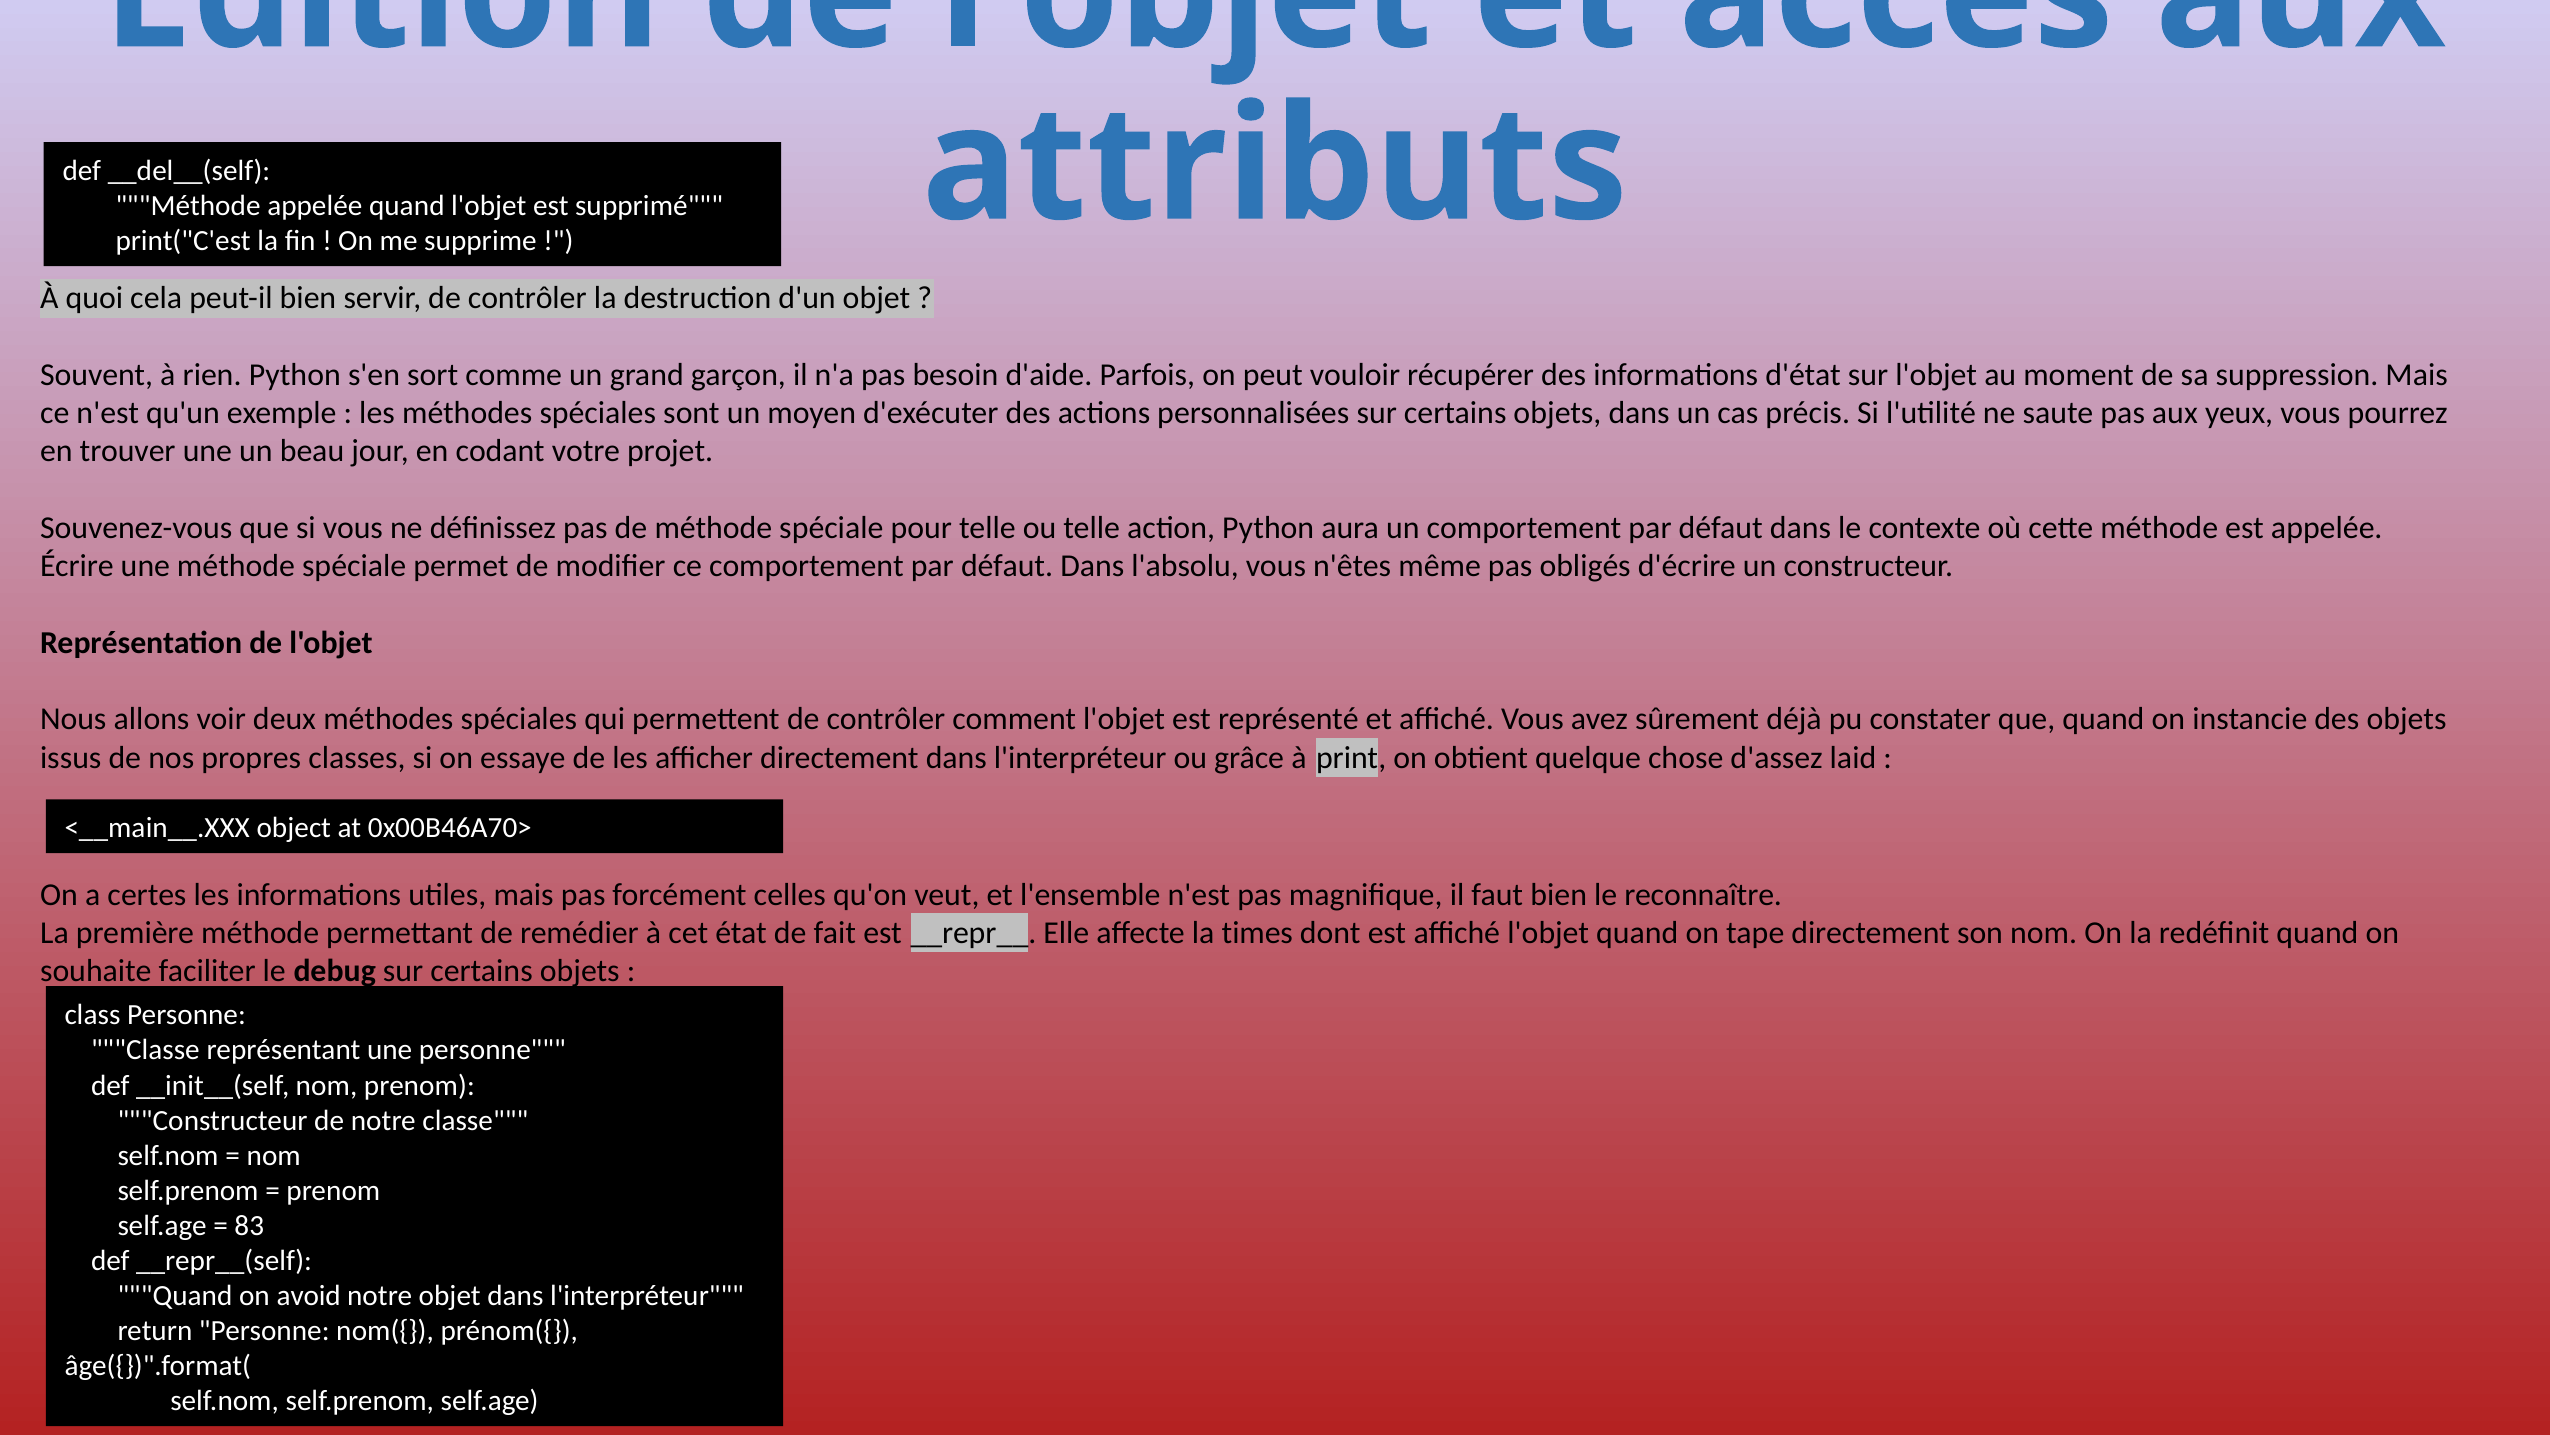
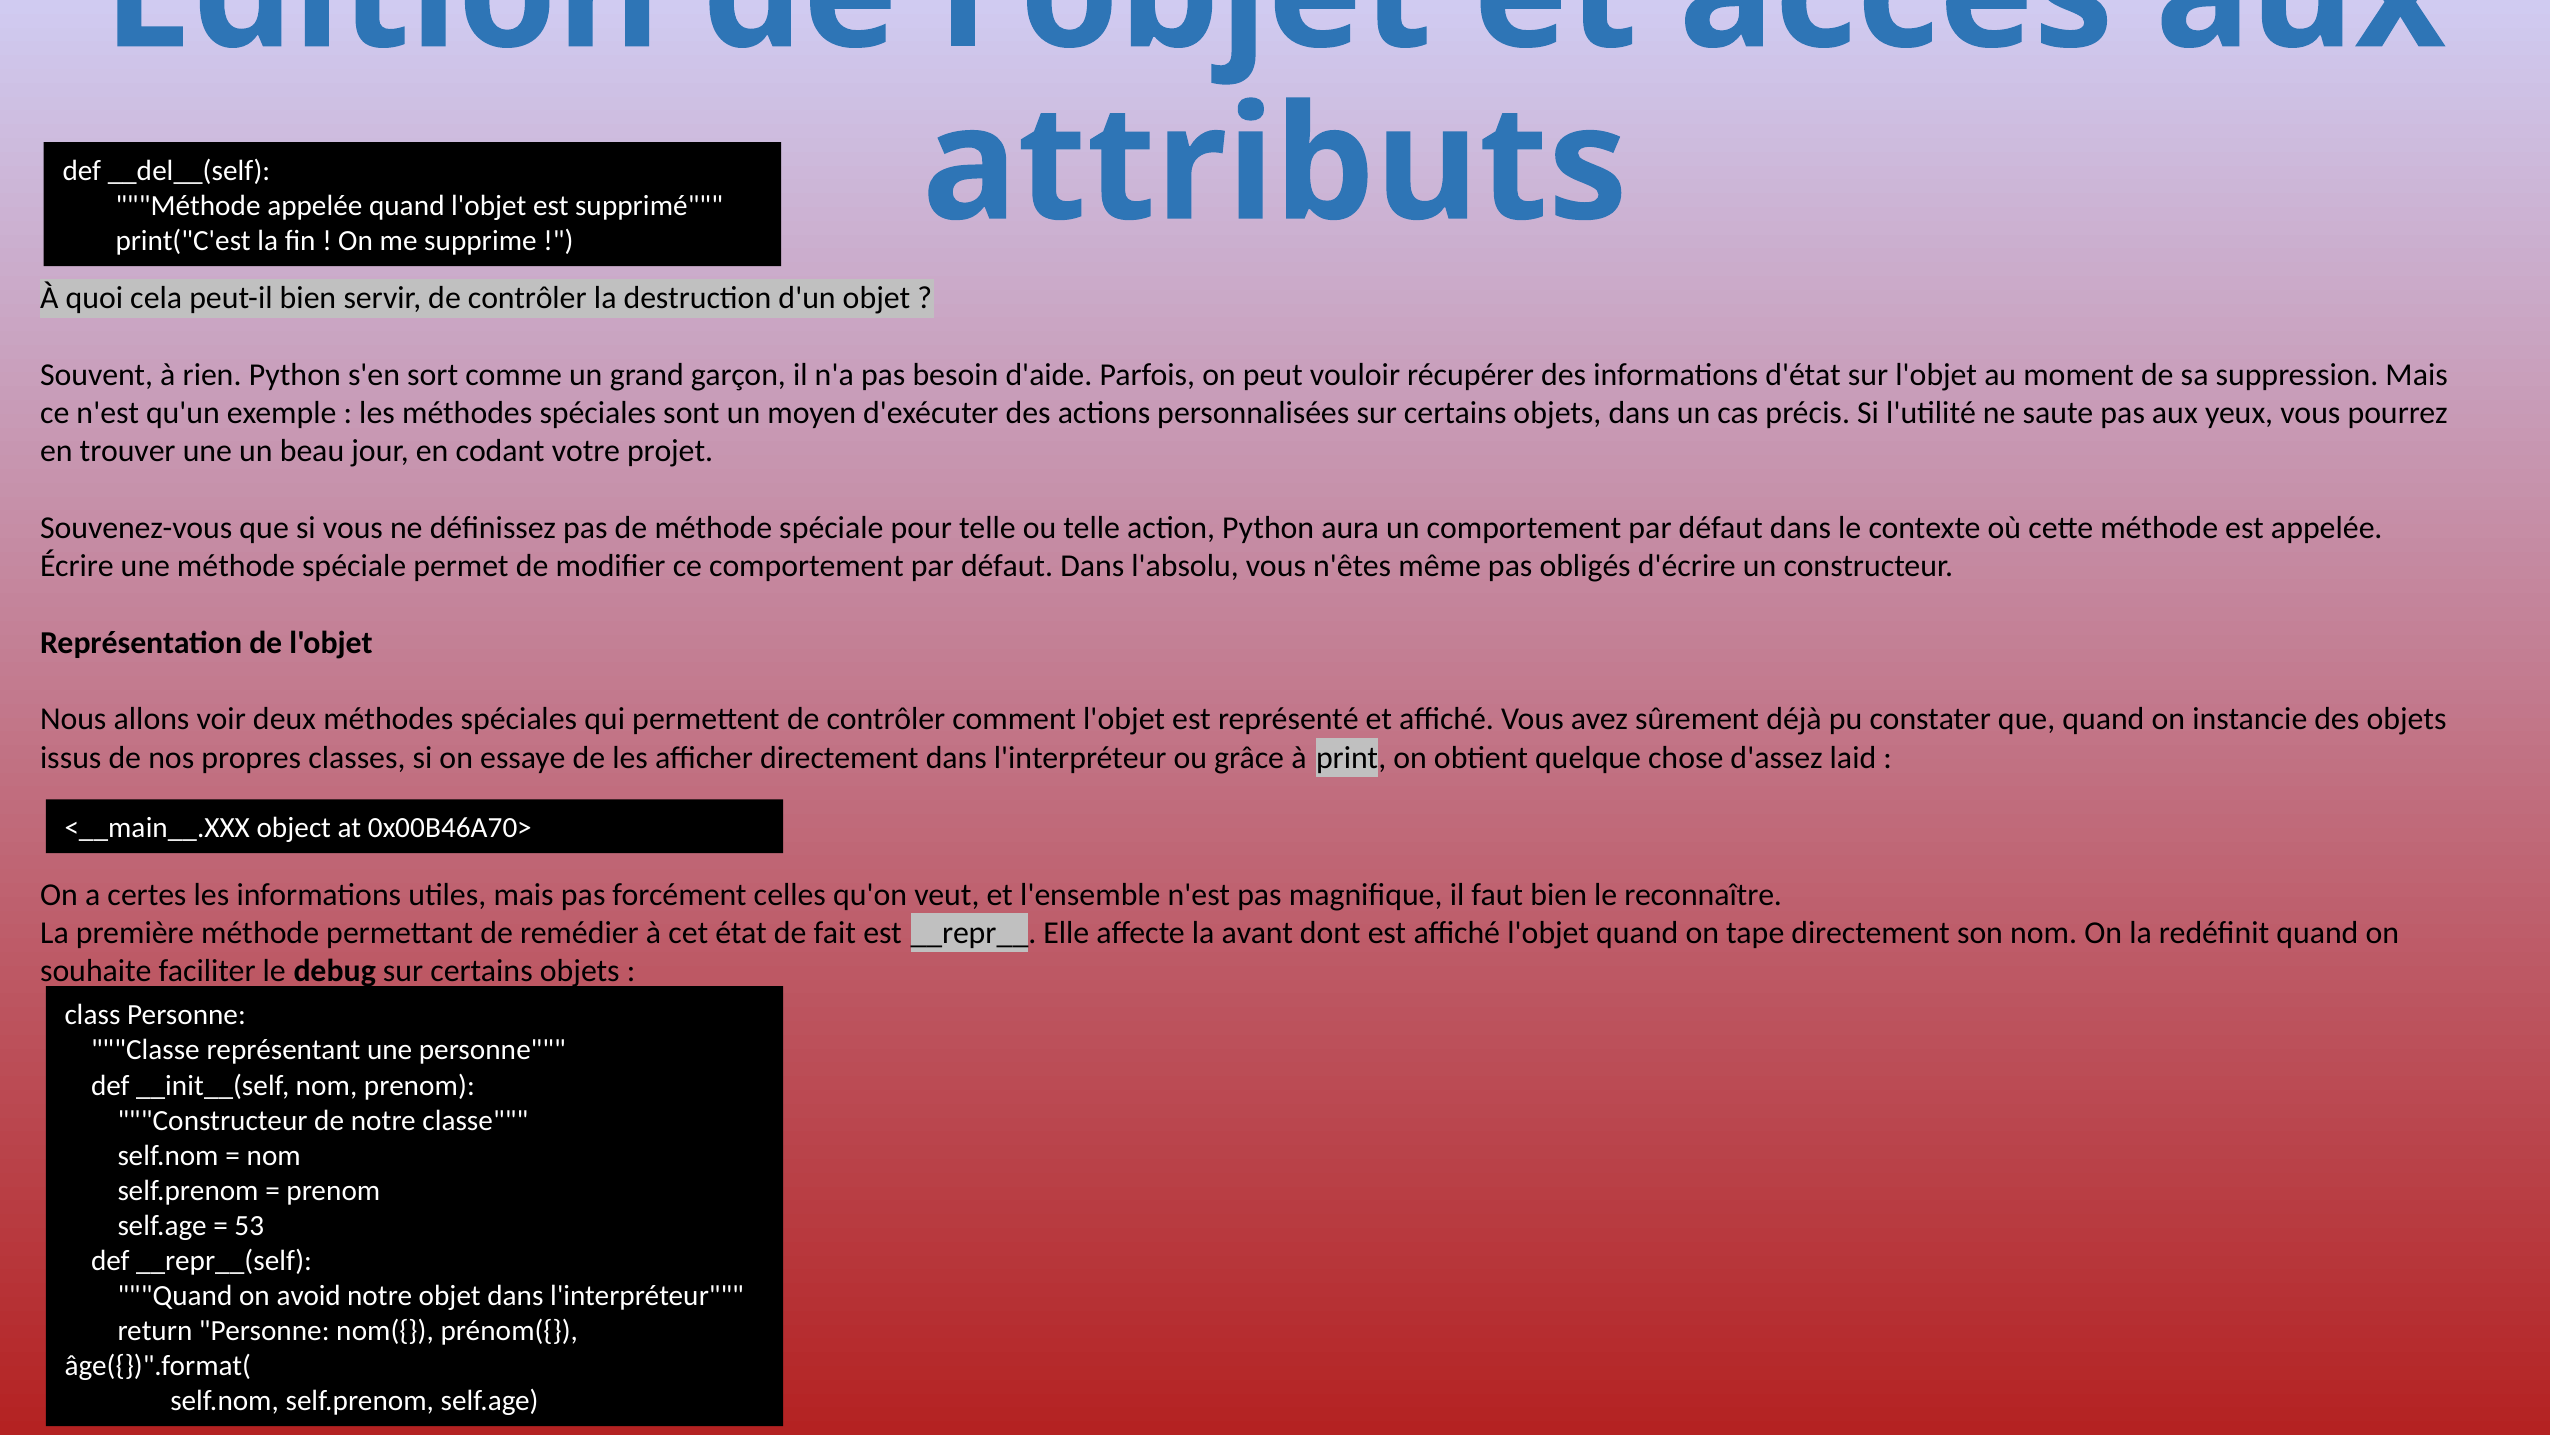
times: times -> avant
83: 83 -> 53
